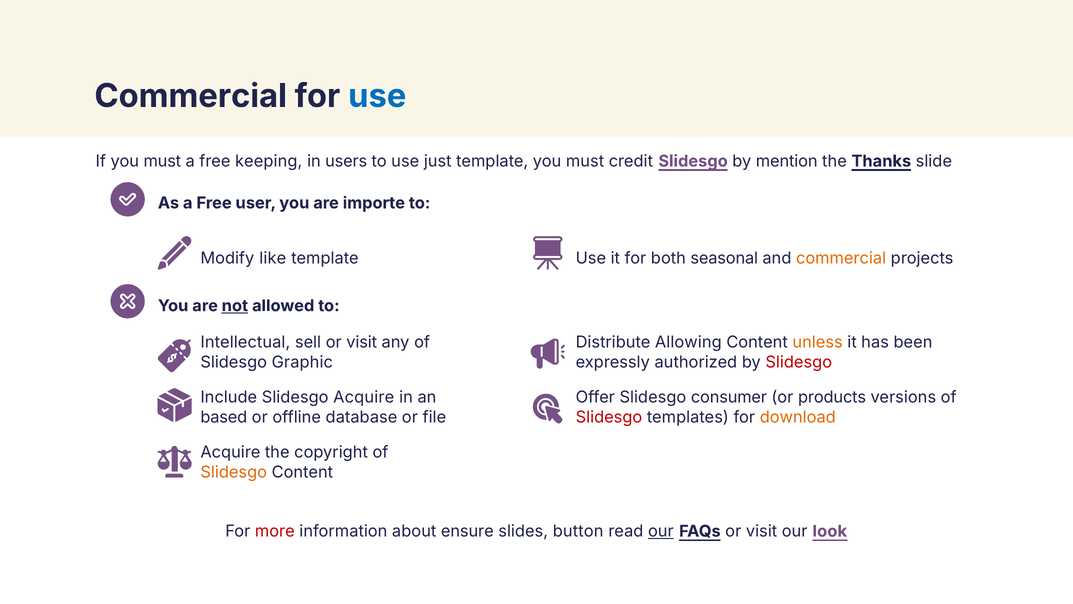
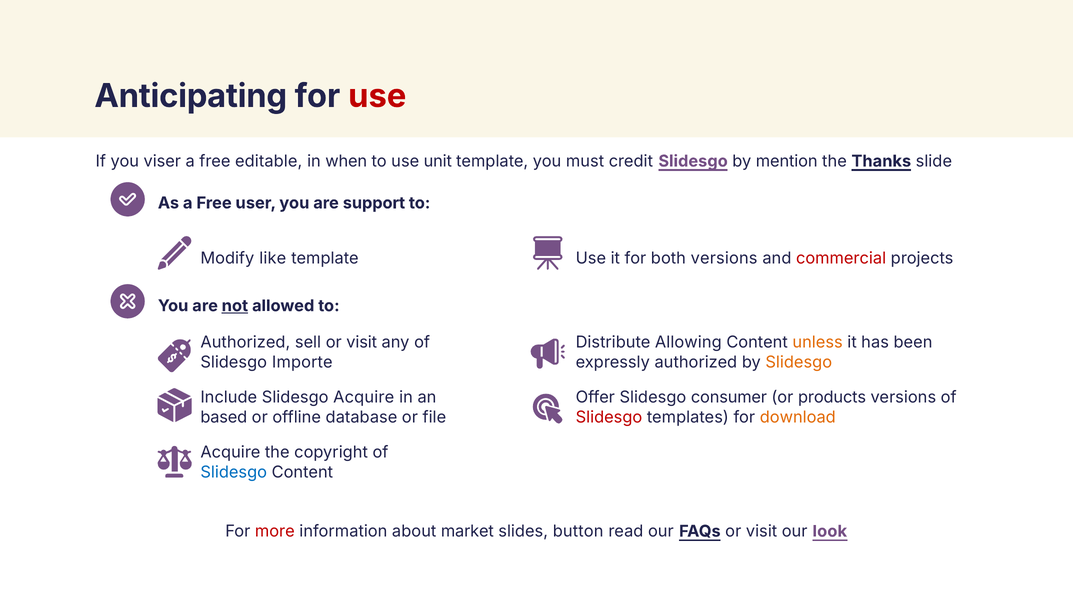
Commercial at (191, 96): Commercial -> Anticipating
use at (377, 96) colour: blue -> red
If you must: must -> viser
keeping: keeping -> editable
users: users -> when
just: just -> unit
importe: importe -> support
both seasonal: seasonal -> versions
commercial at (841, 258) colour: orange -> red
Intellectual at (245, 342): Intellectual -> Authorized
Graphic: Graphic -> Importe
Slidesgo at (799, 362) colour: red -> orange
Slidesgo at (234, 472) colour: orange -> blue
ensure: ensure -> market
our at (661, 531) underline: present -> none
